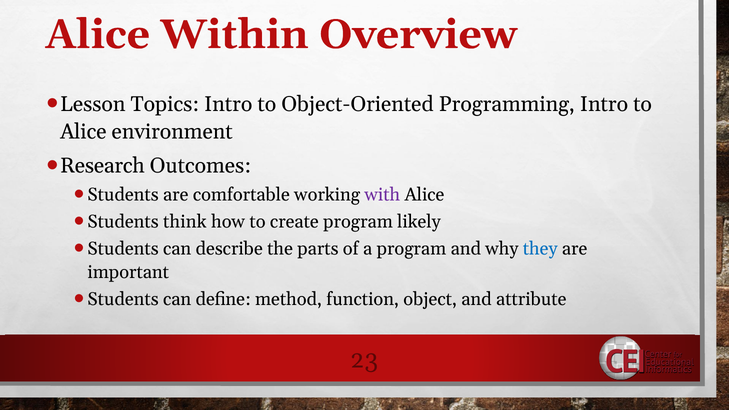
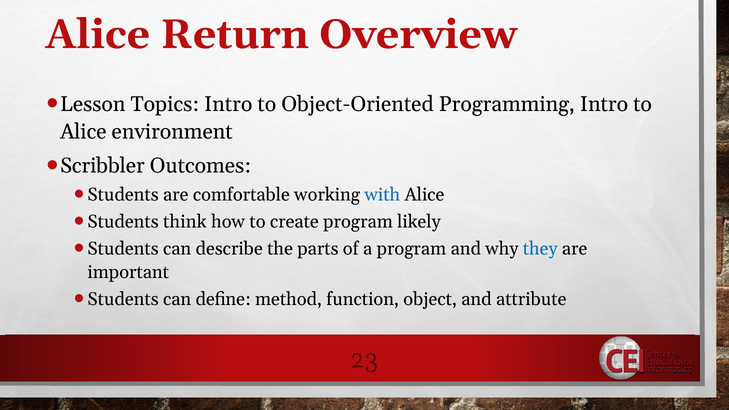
Within: Within -> Return
Research: Research -> Scribbler
with colour: purple -> blue
